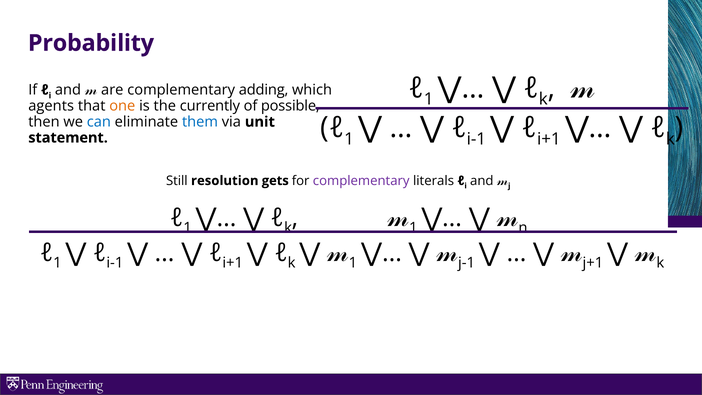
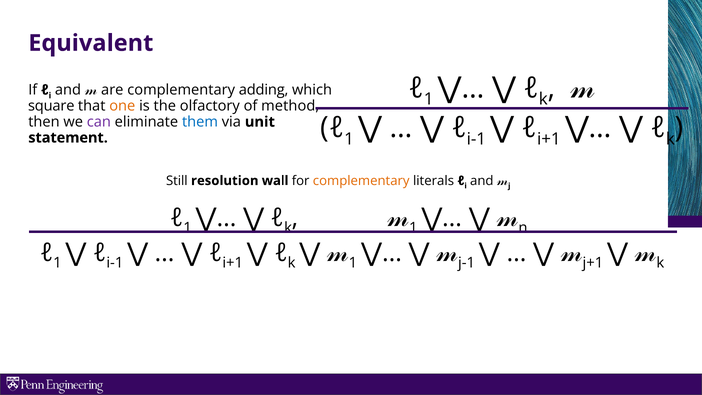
Probability: Probability -> Equivalent
agents: agents -> square
currently: currently -> olfactory
possible: possible -> method
can colour: blue -> purple
gets: gets -> wall
complementary at (361, 181) colour: purple -> orange
